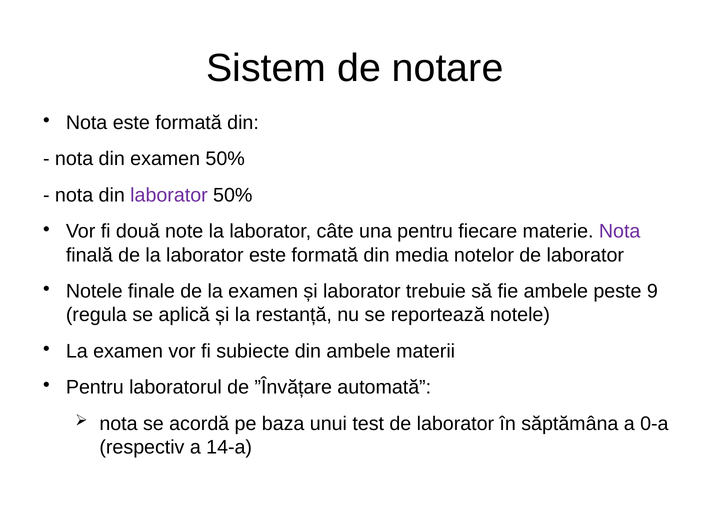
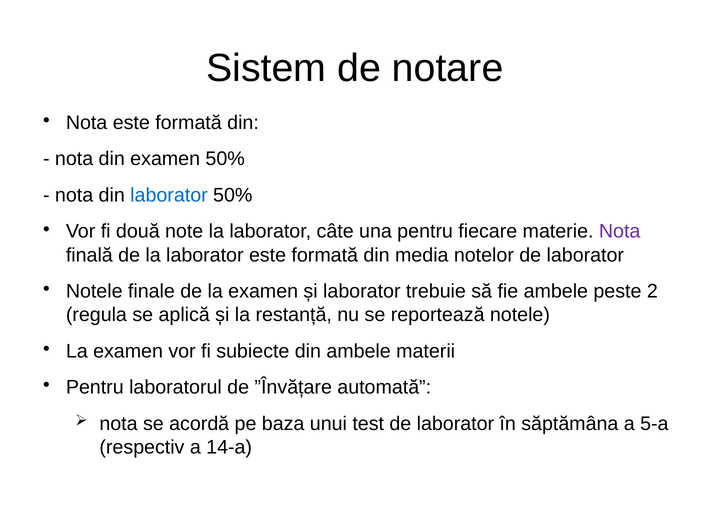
laborator at (169, 195) colour: purple -> blue
9: 9 -> 2
0-a: 0-a -> 5-a
